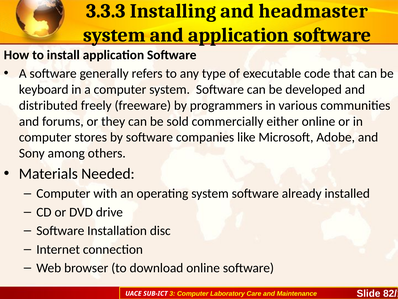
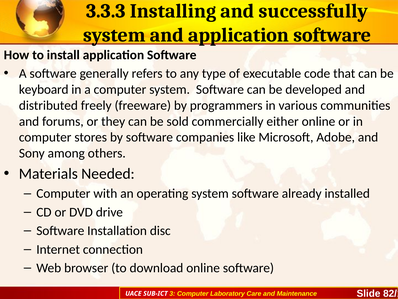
headmaster: headmaster -> successfully
